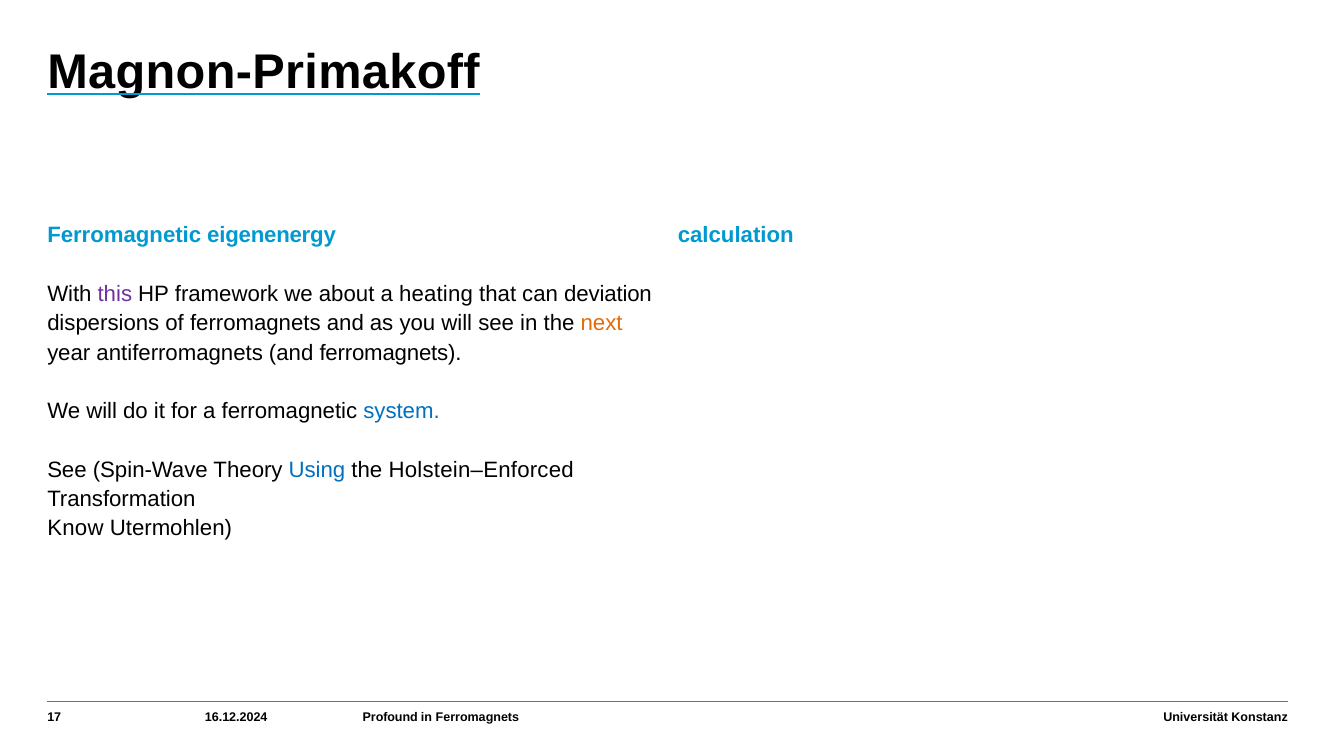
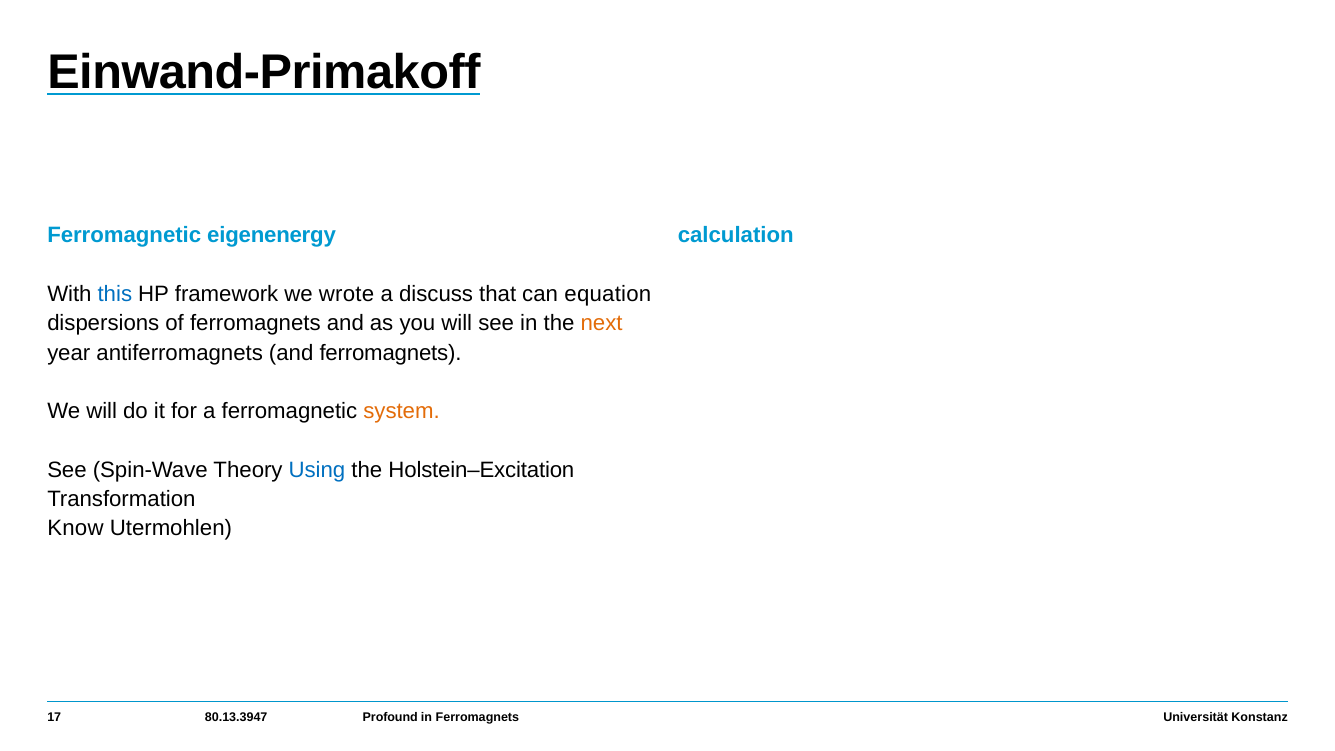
Magnon-Primakoff: Magnon-Primakoff -> Einwand-Primakoff
this colour: purple -> blue
about: about -> wrote
heating: heating -> discuss
deviation: deviation -> equation
system colour: blue -> orange
Holstein–Enforced: Holstein–Enforced -> Holstein–Excitation
16.12.2024: 16.12.2024 -> 80.13.3947
